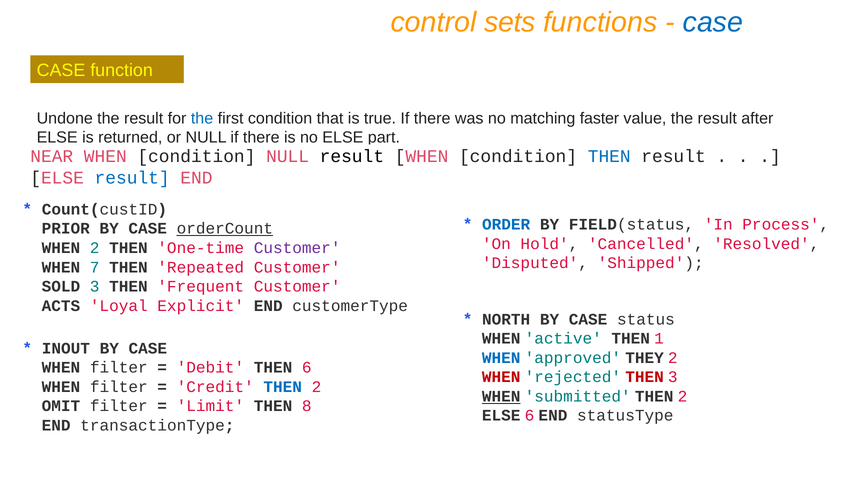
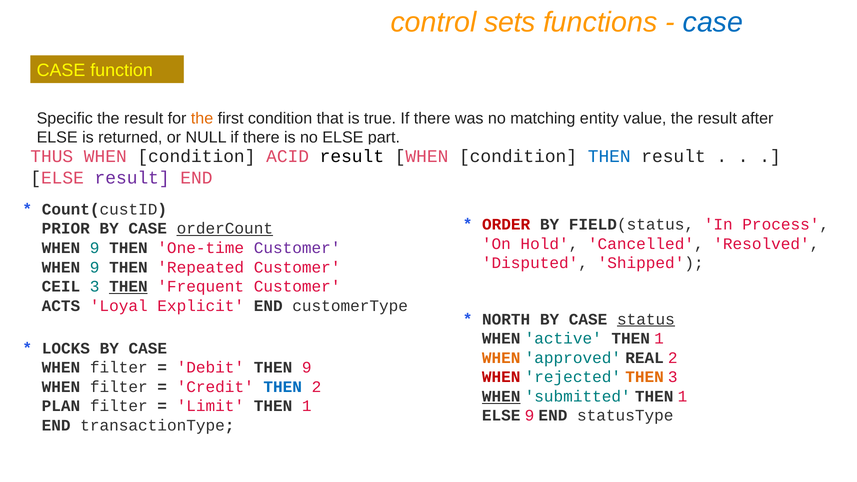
Undone: Undone -> Specific
the at (202, 118) colour: blue -> orange
faster: faster -> entity
NEAR: NEAR -> THUS
condition NULL: NULL -> ACID
result at (132, 178) colour: blue -> purple
ORDER colour: blue -> red
2 at (95, 248): 2 -> 9
7 at (95, 267): 7 -> 9
SOLD: SOLD -> CEIL
THEN at (128, 287) underline: none -> present
status underline: none -> present
INOUT: INOUT -> LOCKS
WHEN at (501, 358) colour: blue -> orange
THEY: THEY -> REAL
THEN 6: 6 -> 9
THEN at (645, 377) colour: red -> orange
submitted THEN 2: 2 -> 1
OMIT: OMIT -> PLAN
8 at (307, 406): 8 -> 1
ELSE 6: 6 -> 9
